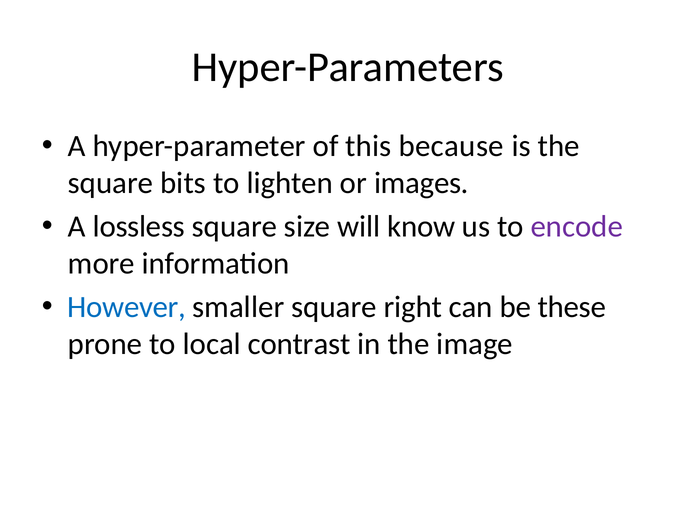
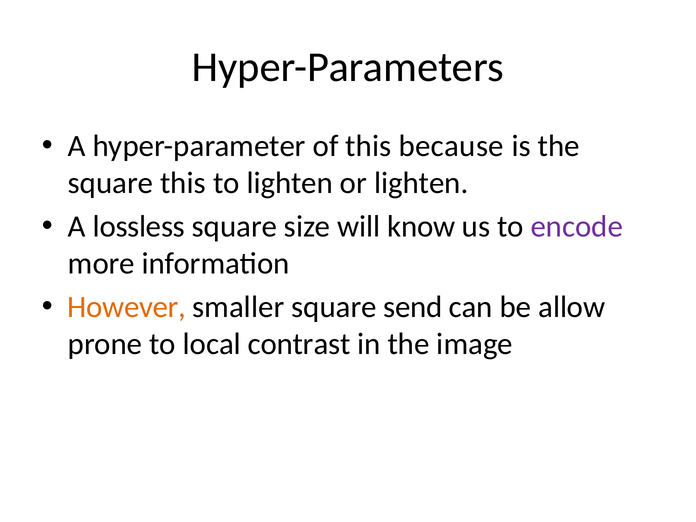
square bits: bits -> this
or images: images -> lighten
However colour: blue -> orange
right: right -> send
these: these -> allow
